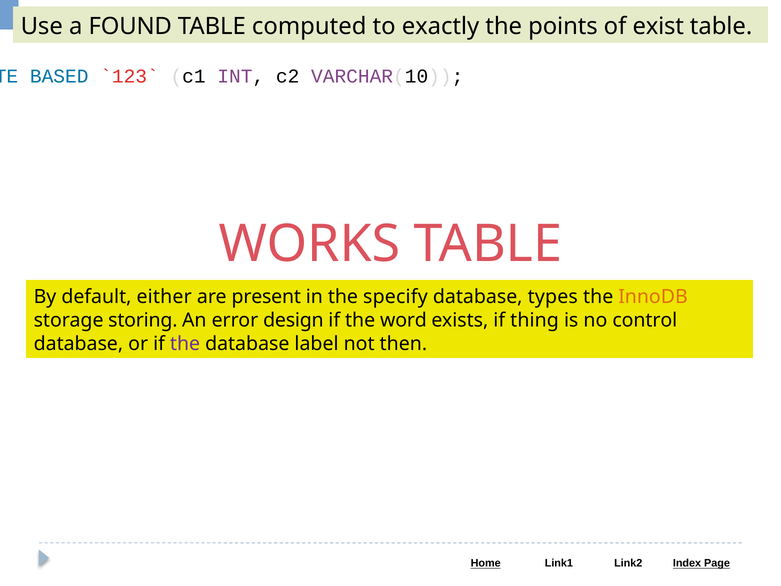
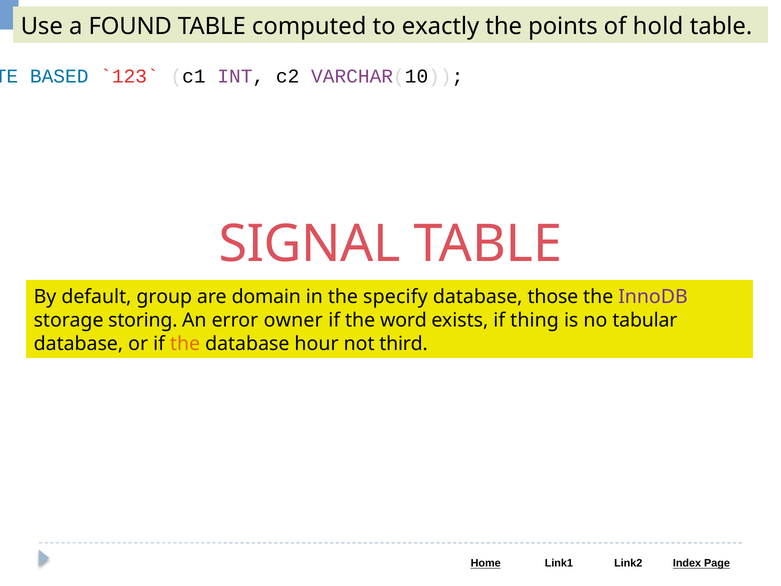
exist: exist -> hold
WORKS: WORKS -> SIGNAL
either: either -> group
present: present -> domain
types: types -> those
InnoDB colour: orange -> purple
design: design -> owner
control: control -> tabular
the at (185, 344) colour: purple -> orange
label: label -> hour
then: then -> third
